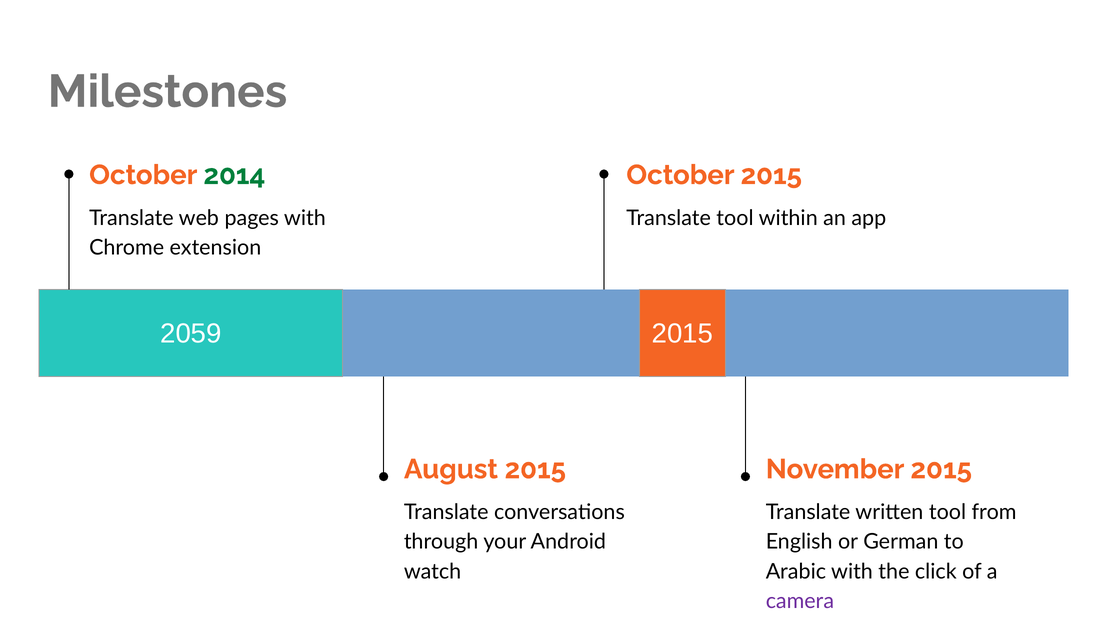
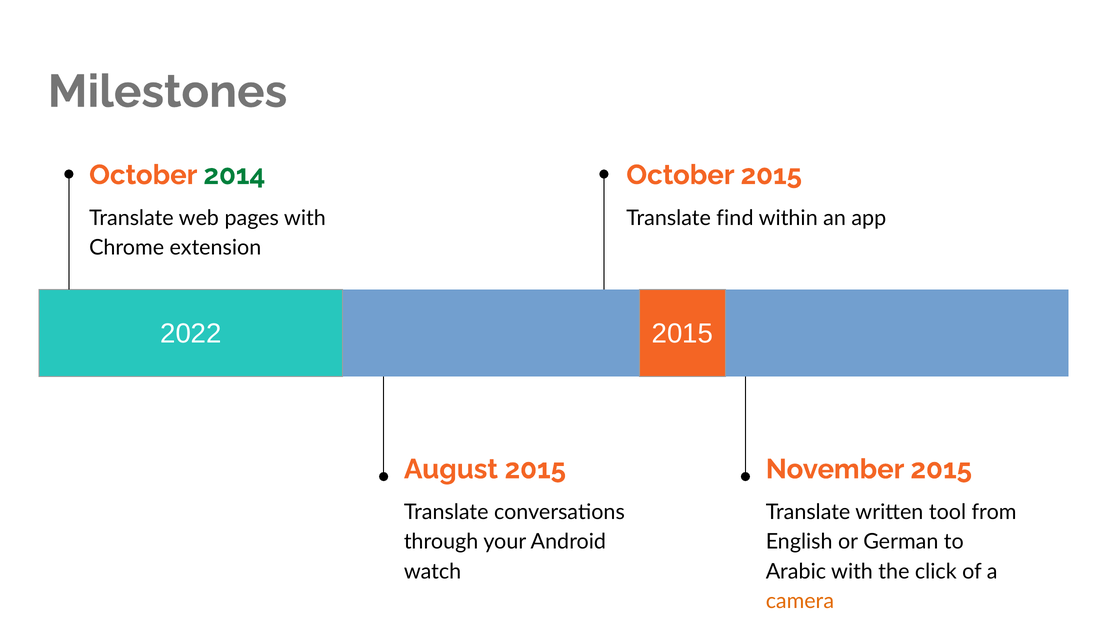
Translate tool: tool -> find
2059: 2059 -> 2022
camera colour: purple -> orange
